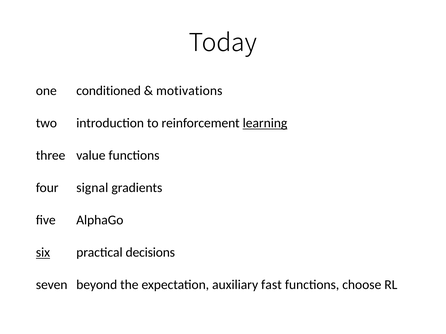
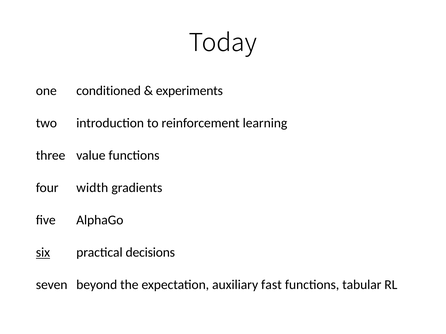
motivations: motivations -> experiments
learning underline: present -> none
signal: signal -> width
choose: choose -> tabular
